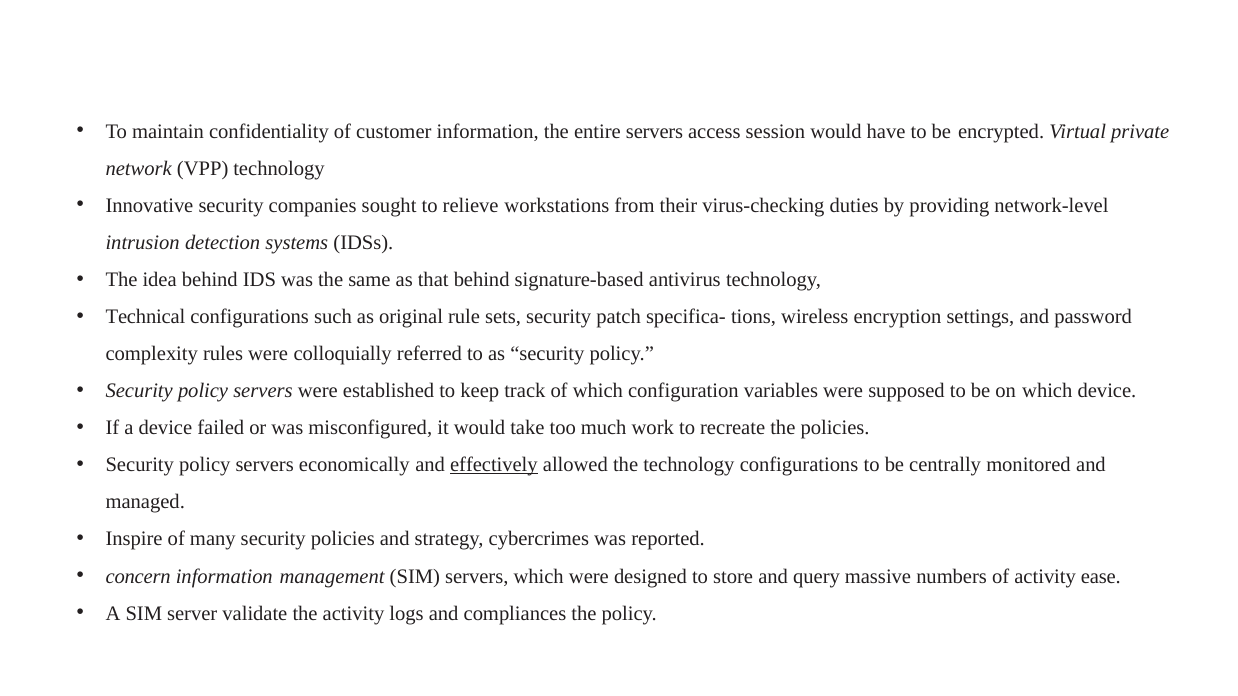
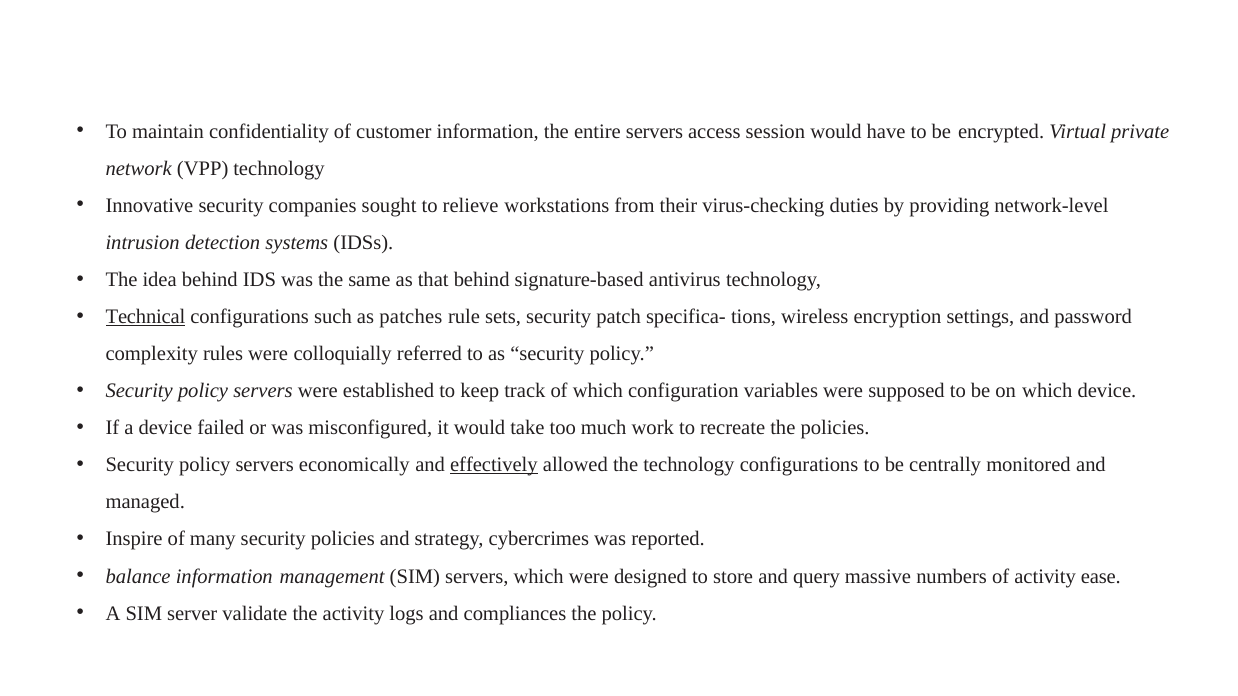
Technical underline: none -> present
original: original -> patches
concern: concern -> balance
